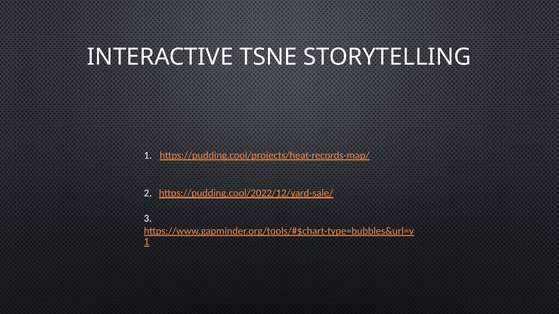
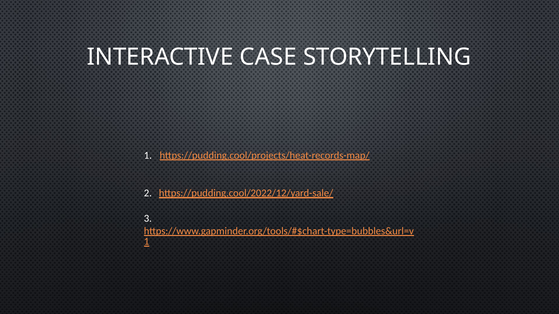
TSNE: TSNE -> CASE
